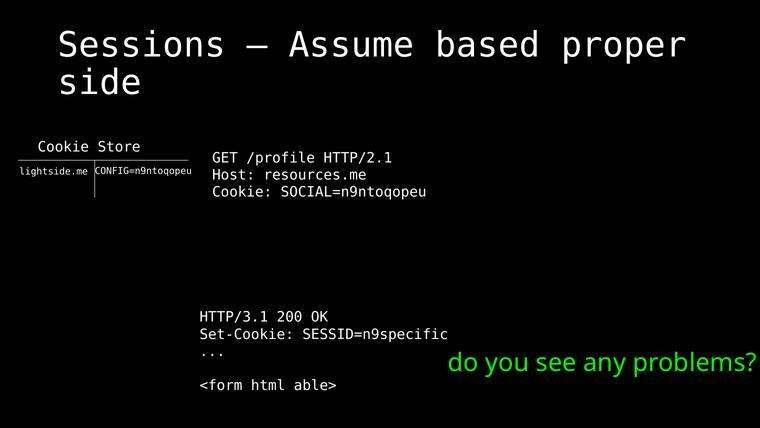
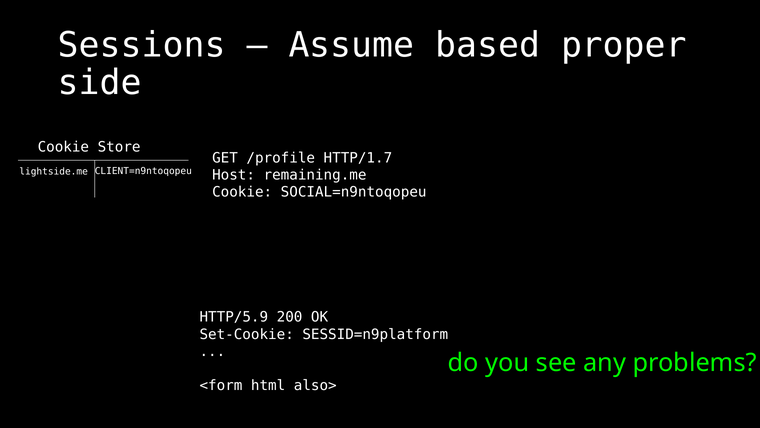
HTTP/2.1: HTTP/2.1 -> HTTP/1.7
CONFIG=n9ntoqopeu: CONFIG=n9ntoqopeu -> CLIENT=n9ntoqopeu
resources.me: resources.me -> remaining.me
HTTP/3.1: HTTP/3.1 -> HTTP/5.9
SESSID=n9specific: SESSID=n9specific -> SESSID=n9platform
able>: able> -> also>
